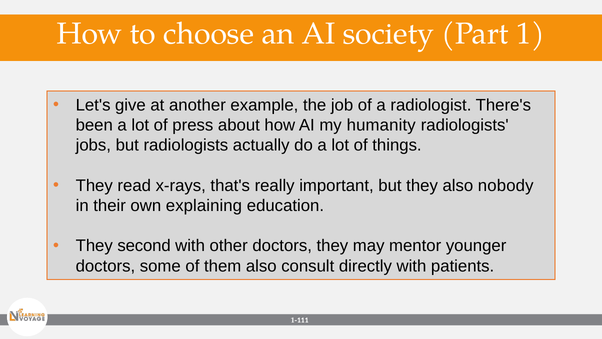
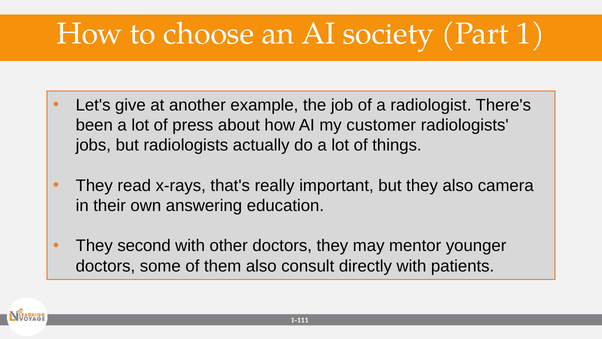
humanity: humanity -> customer
nobody: nobody -> camera
explaining: explaining -> answering
